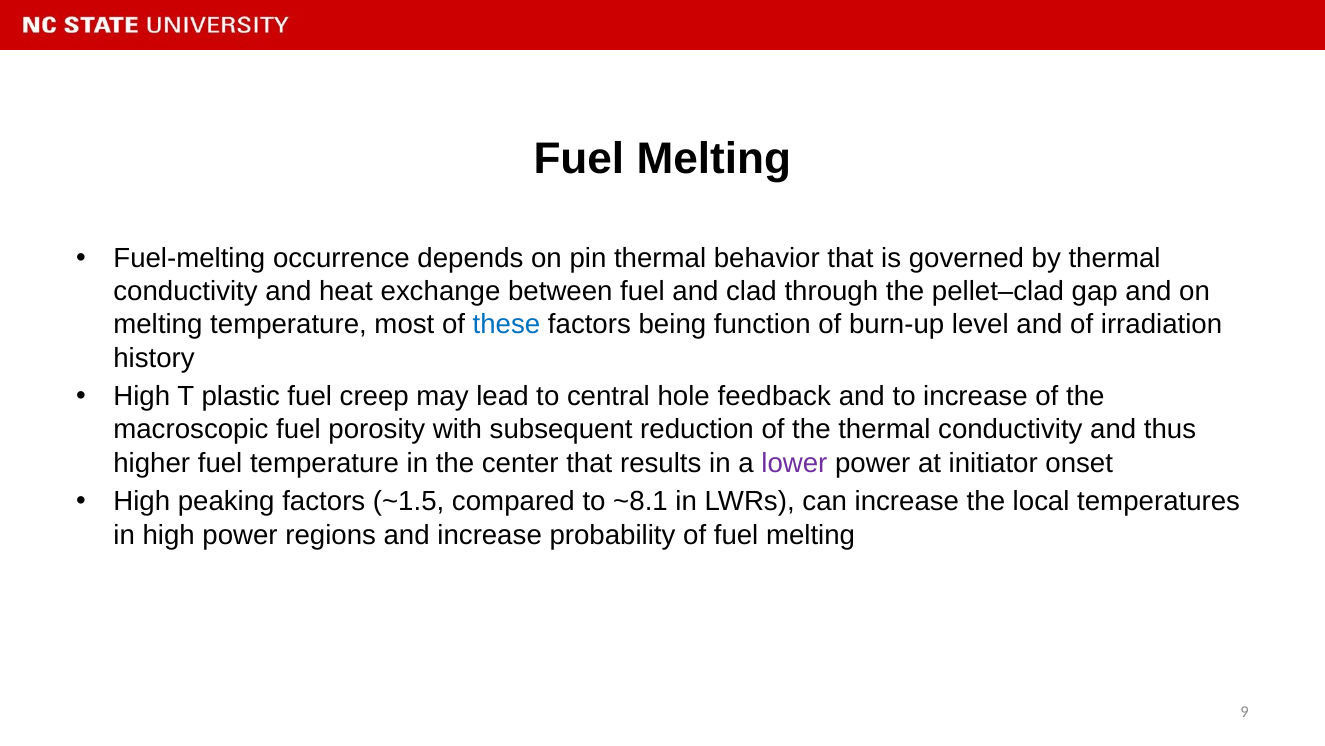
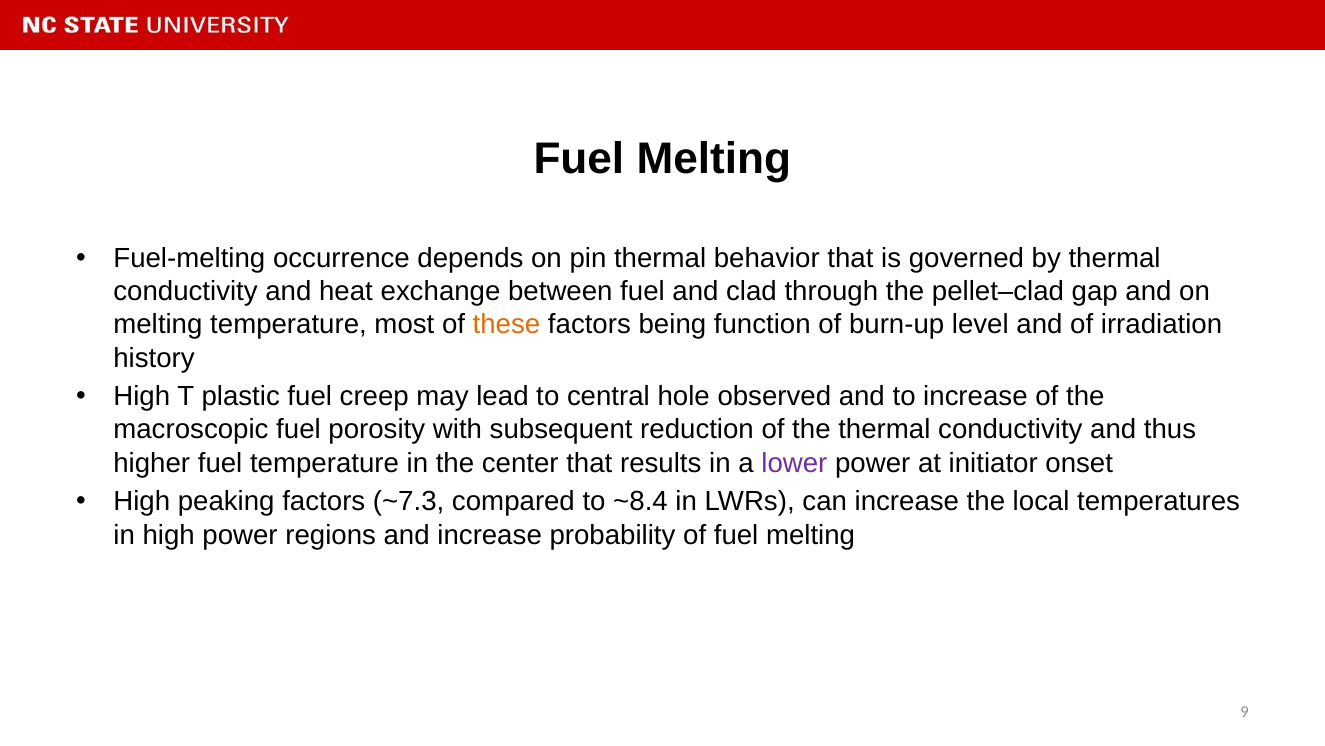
these colour: blue -> orange
feedback: feedback -> observed
~1.5: ~1.5 -> ~7.3
~8.1: ~8.1 -> ~8.4
